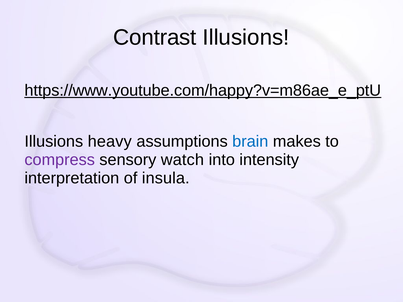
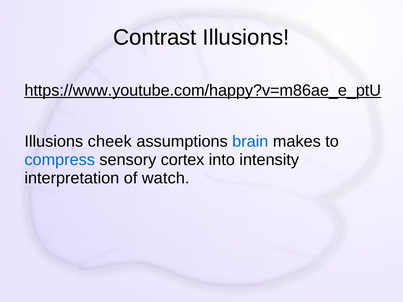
heavy: heavy -> cheek
compress colour: purple -> blue
watch: watch -> cortex
insula: insula -> watch
